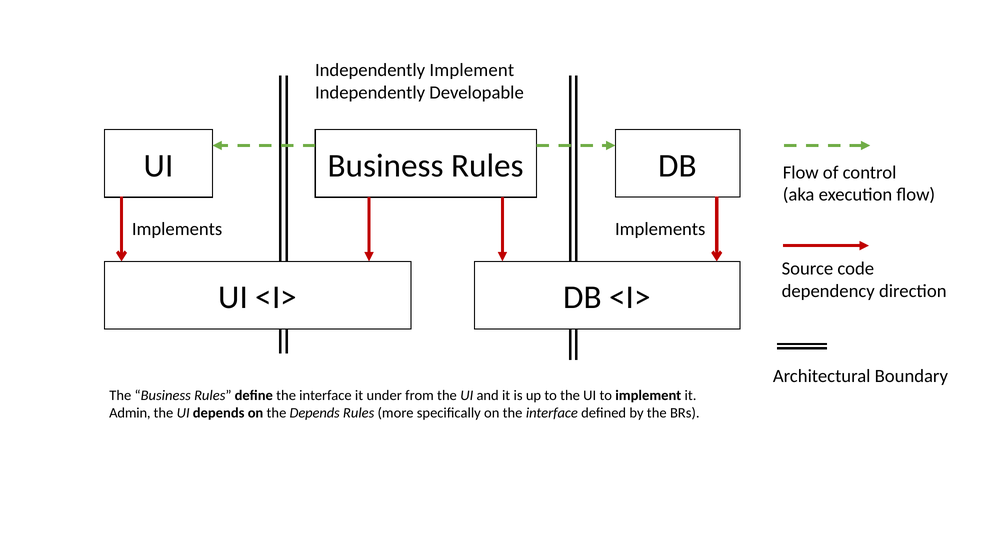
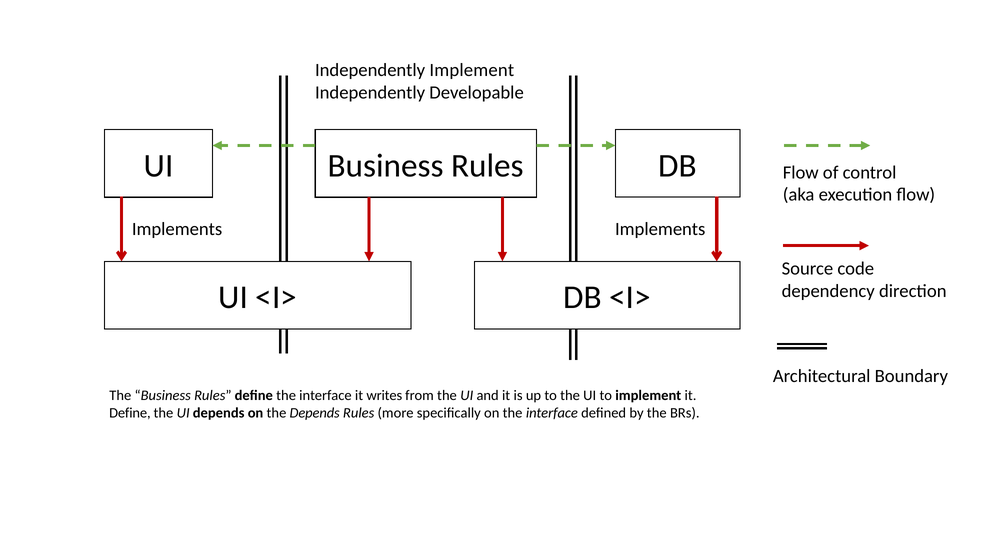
under: under -> writes
Admin at (130, 413): Admin -> Define
